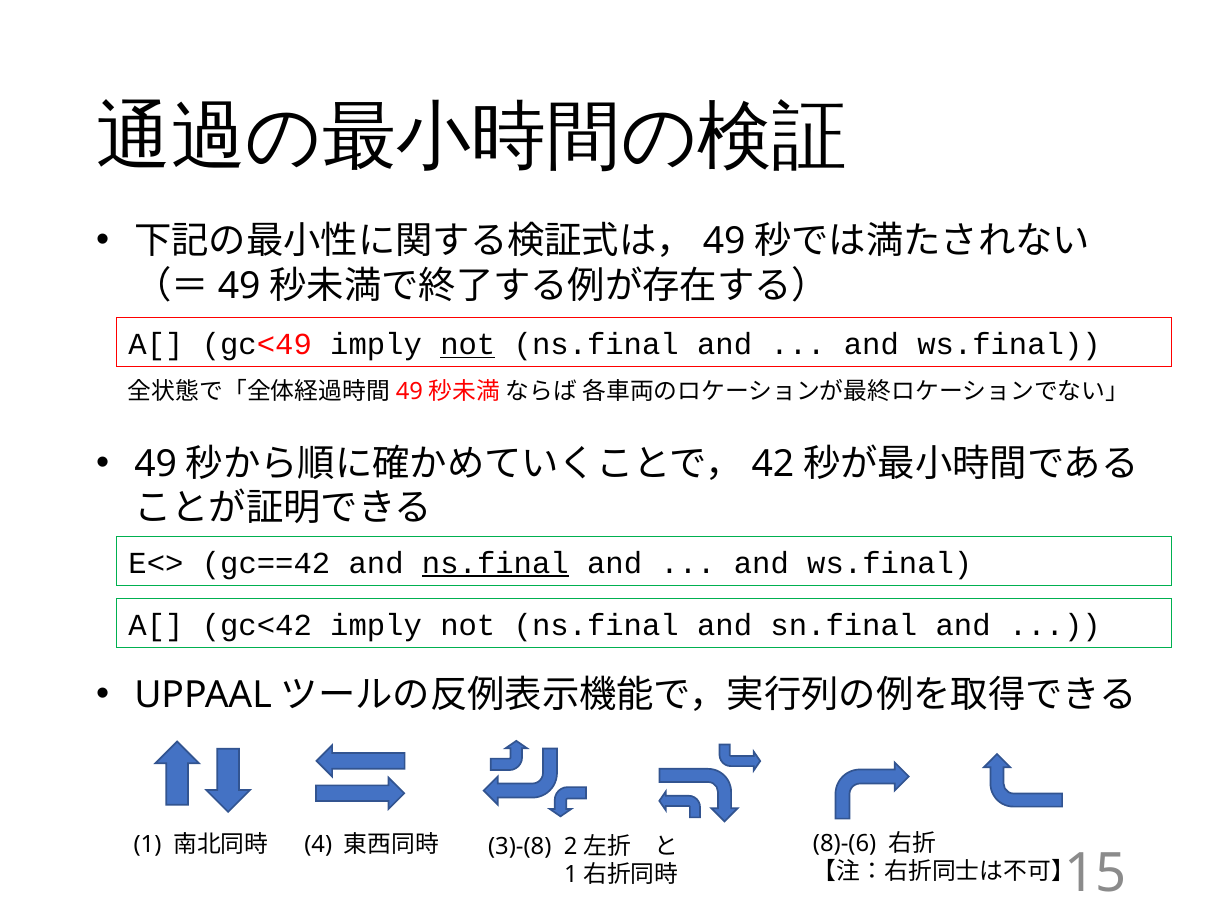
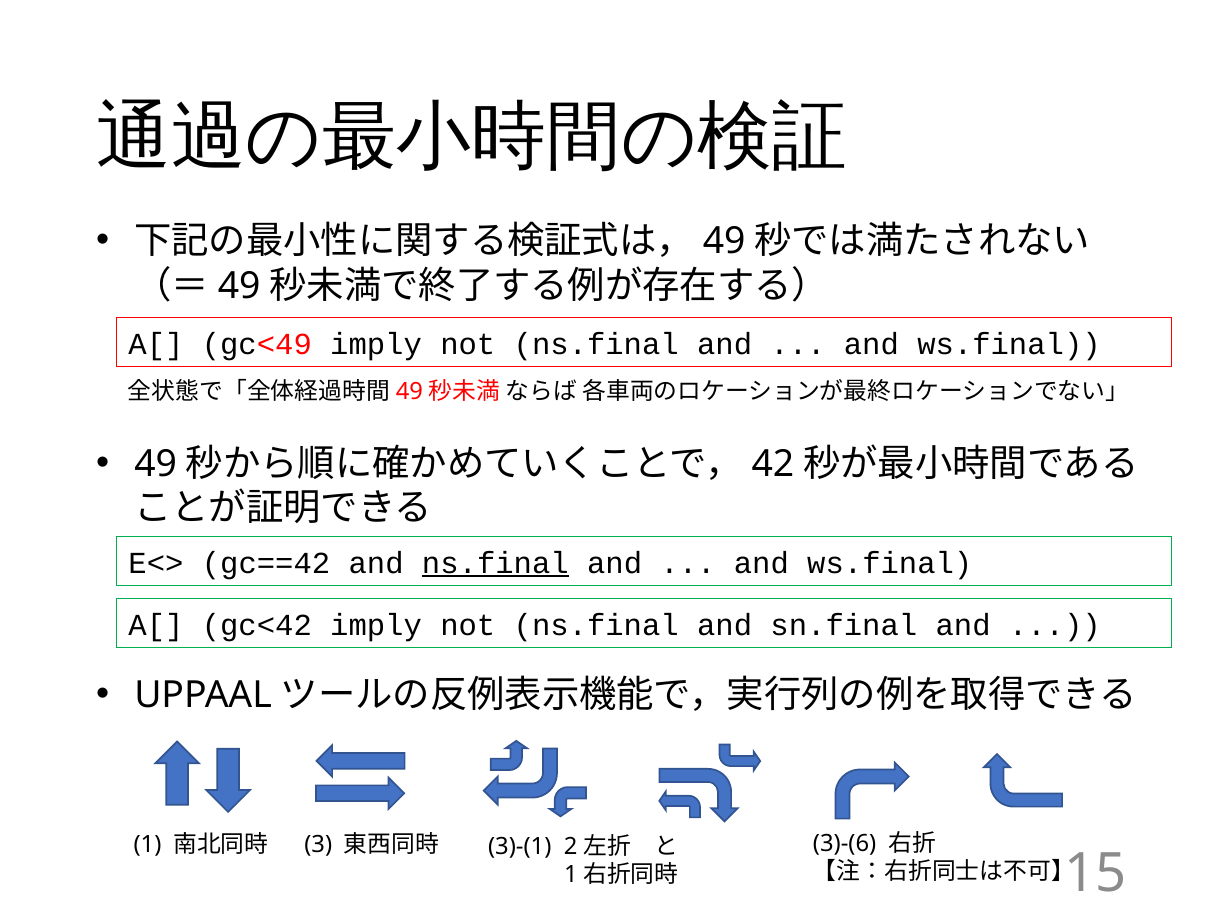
not at (468, 344) underline: present -> none
8)-(6: 8)-(6 -> 3)-(6
4: 4 -> 3
3)-(8: 3)-(8 -> 3)-(1
